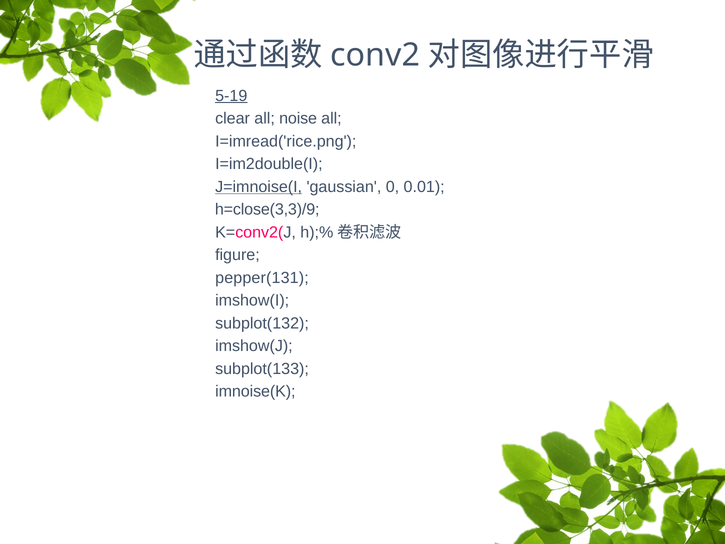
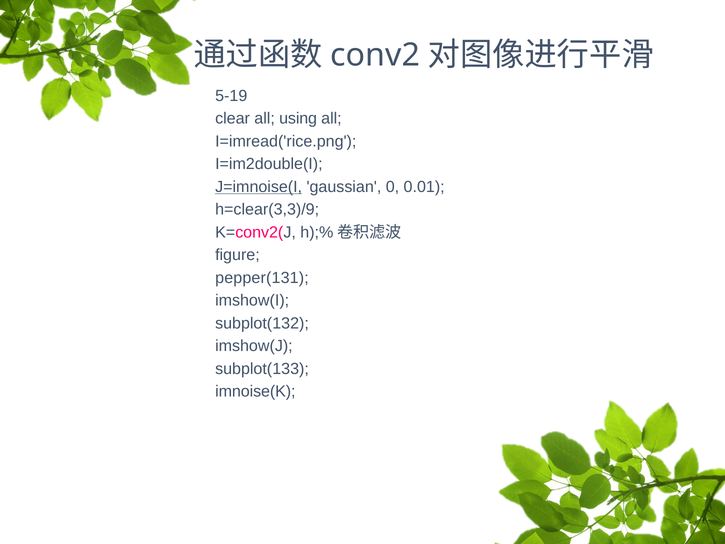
5-19 underline: present -> none
noise: noise -> using
h=close(3,3)/9: h=close(3,3)/9 -> h=clear(3,3)/9
